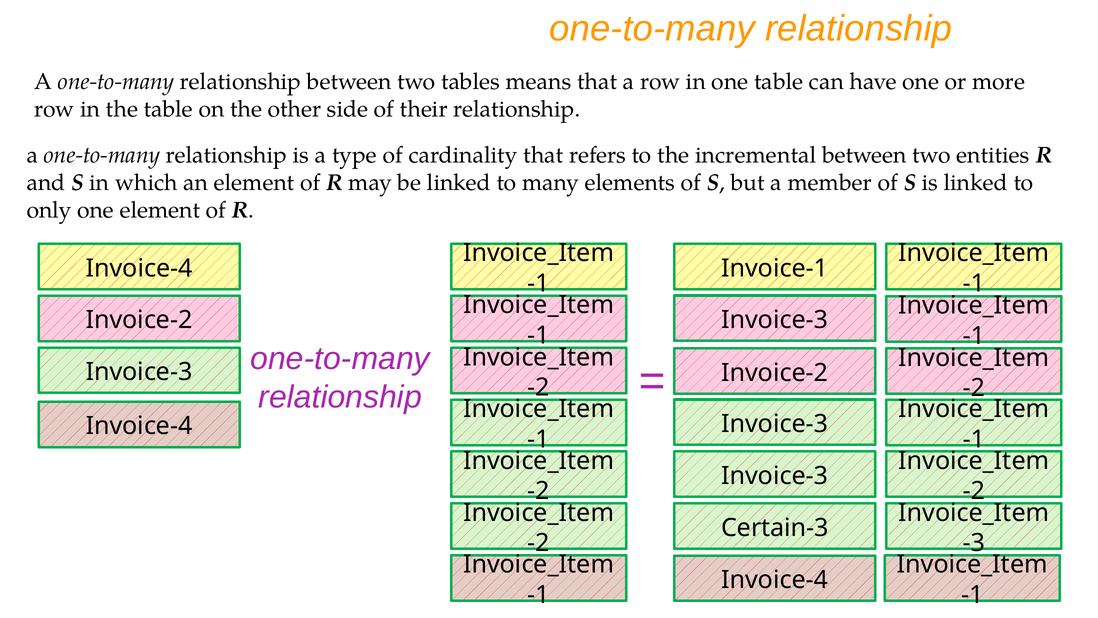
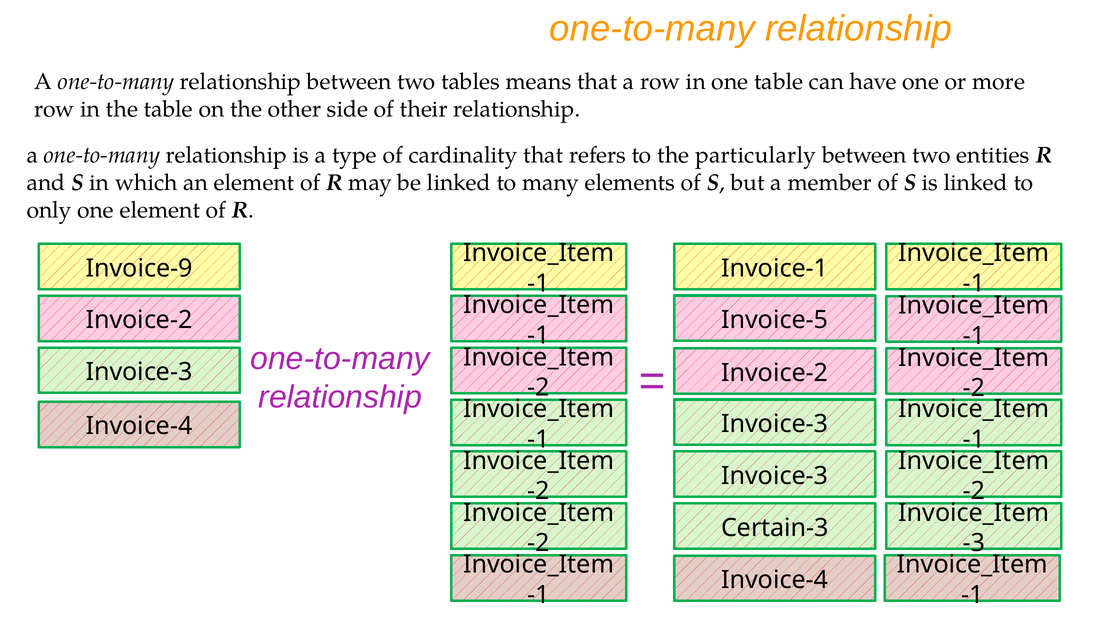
incremental: incremental -> particularly
Invoice-4 at (139, 268): Invoice-4 -> Invoice-9
Invoice-3 at (775, 320): Invoice-3 -> Invoice-5
